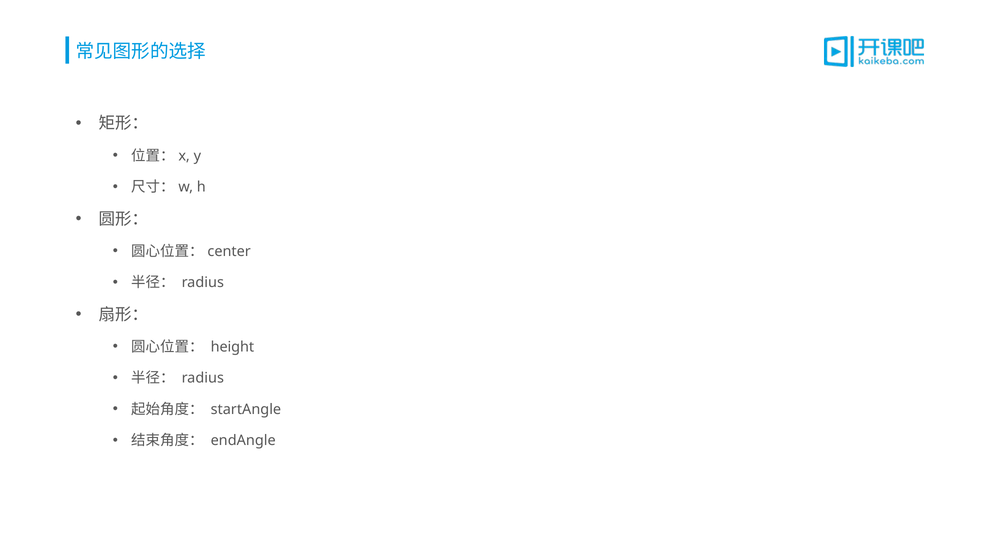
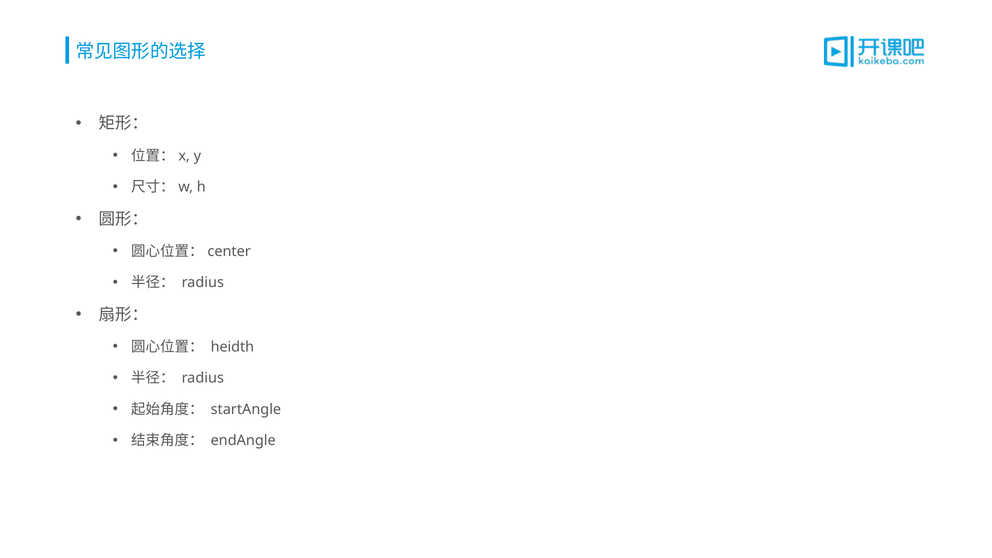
height: height -> heidth
